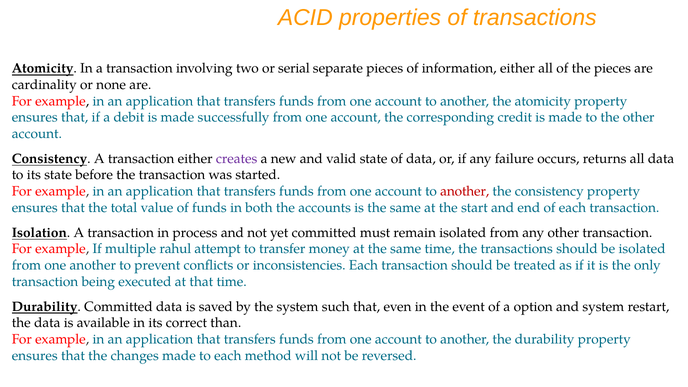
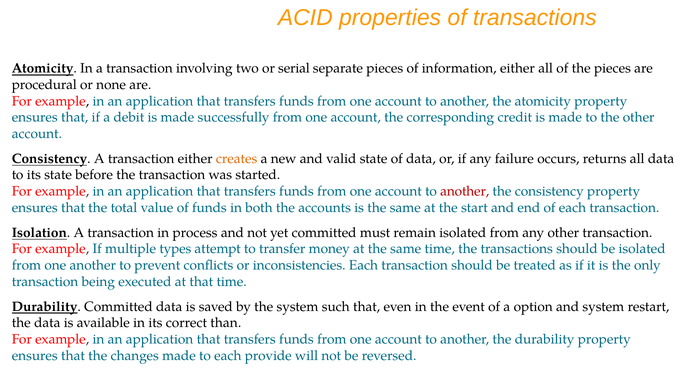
cardinality: cardinality -> procedural
creates colour: purple -> orange
rahul: rahul -> types
method: method -> provide
